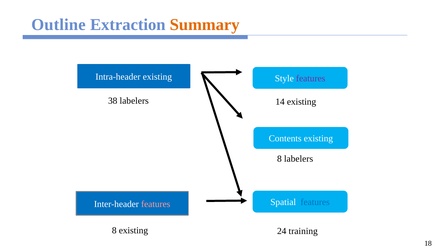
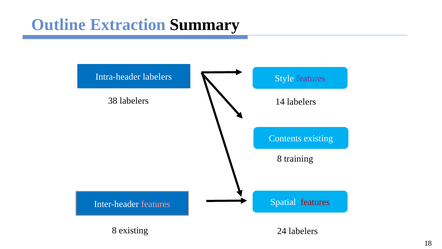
Summary colour: orange -> black
Intra-header existing: existing -> labelers
14 existing: existing -> labelers
8 labelers: labelers -> training
features at (315, 202) colour: blue -> red
24 training: training -> labelers
